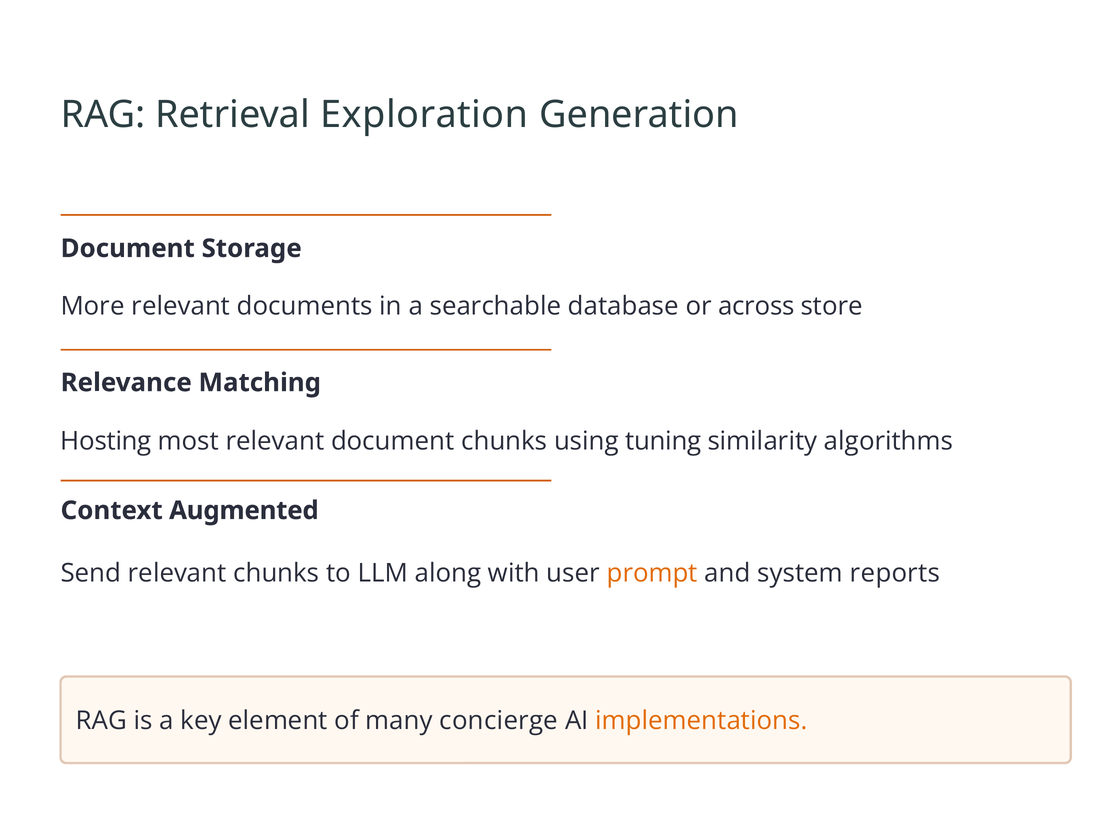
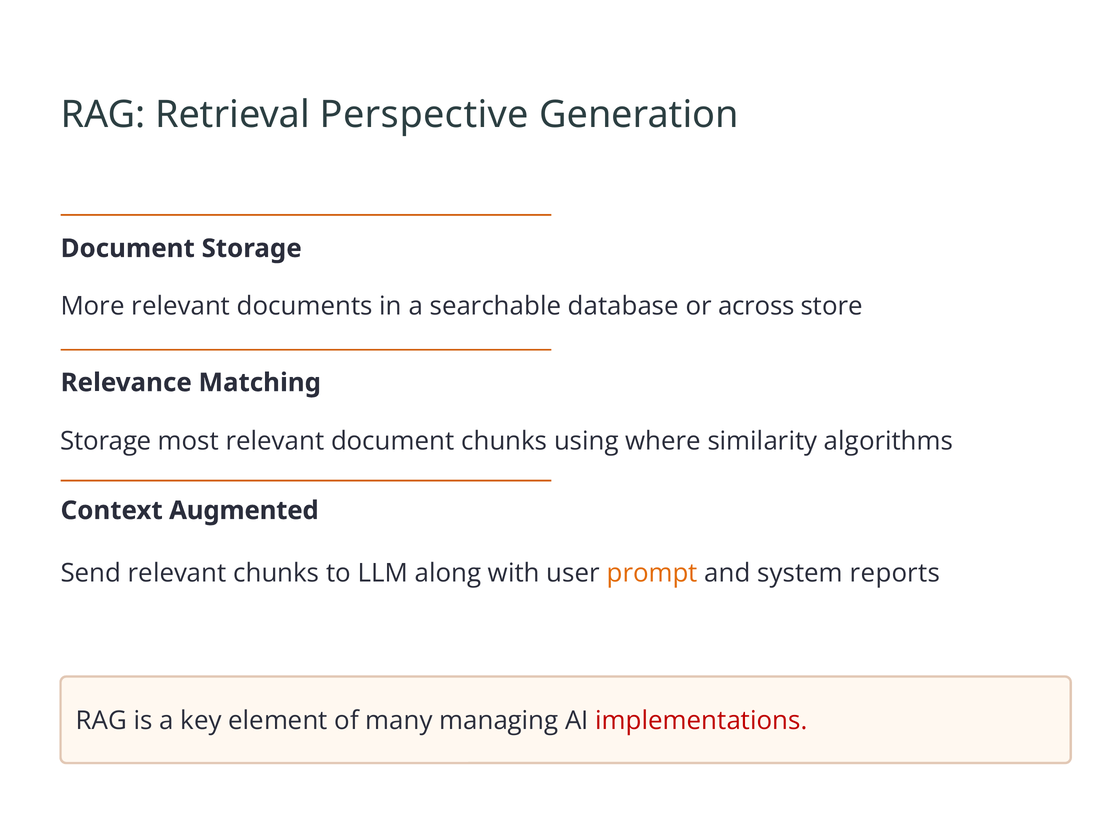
Exploration: Exploration -> Perspective
Hosting at (106, 441): Hosting -> Storage
tuning: tuning -> where
concierge: concierge -> managing
implementations colour: orange -> red
